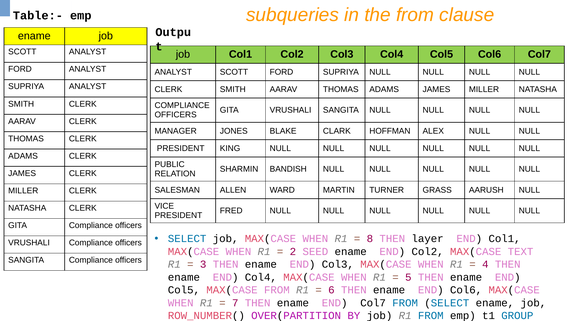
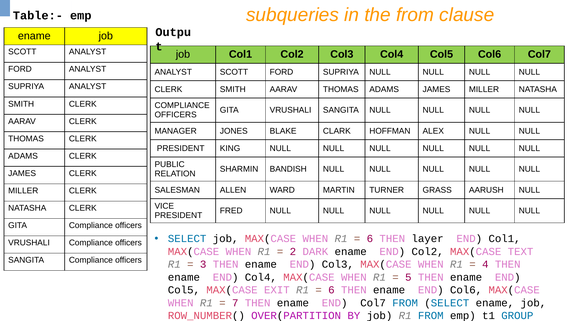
8 at (370, 238): 8 -> 6
SEED: SEED -> DARK
MAX(CASE FROM: FROM -> EXIT
